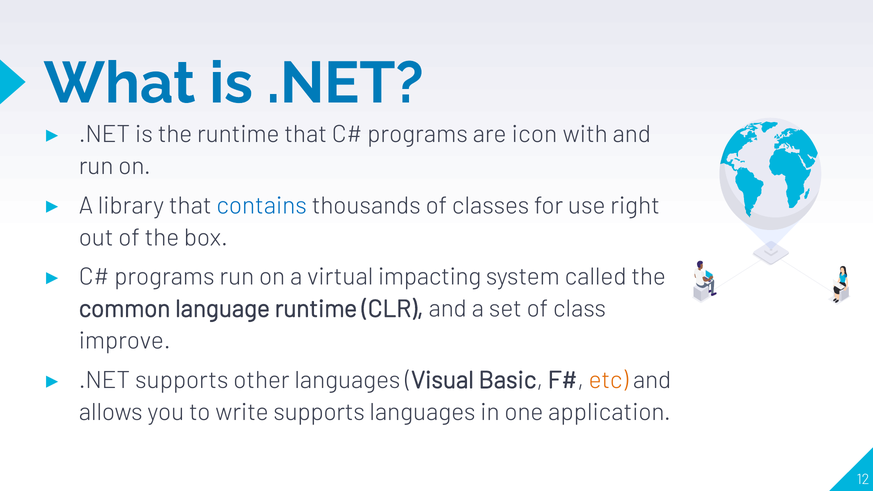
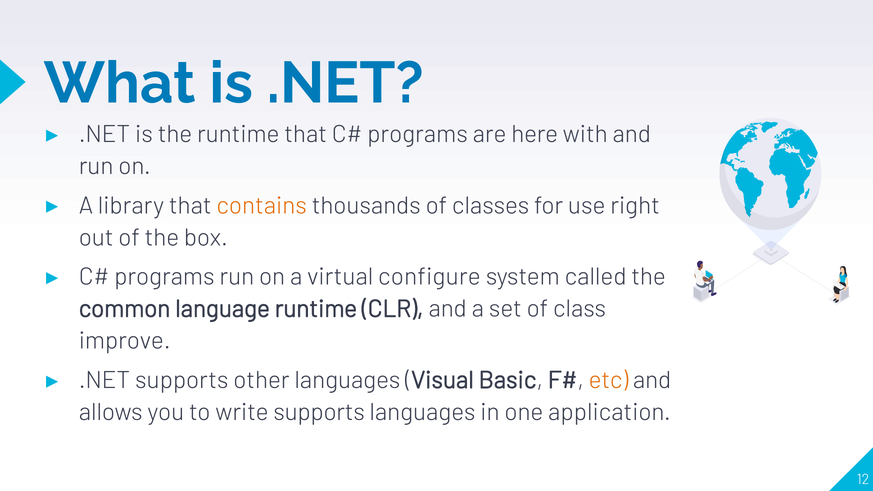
icon: icon -> here
contains colour: blue -> orange
impacting: impacting -> configure
